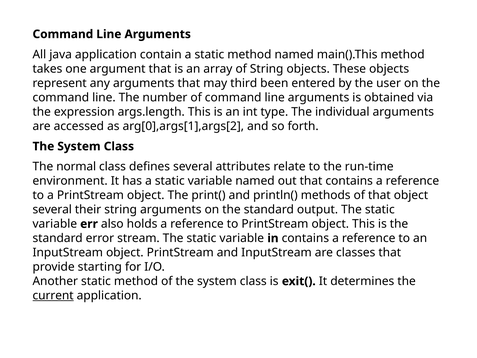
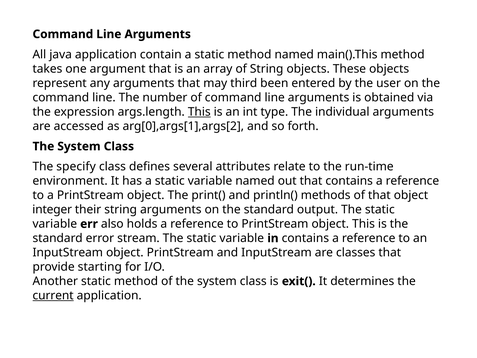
This at (199, 112) underline: none -> present
normal: normal -> specify
several at (52, 209): several -> integer
